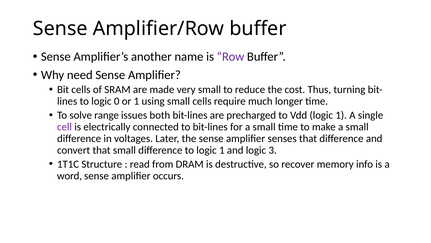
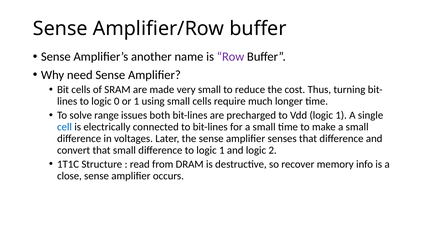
cell colour: purple -> blue
3: 3 -> 2
word: word -> close
